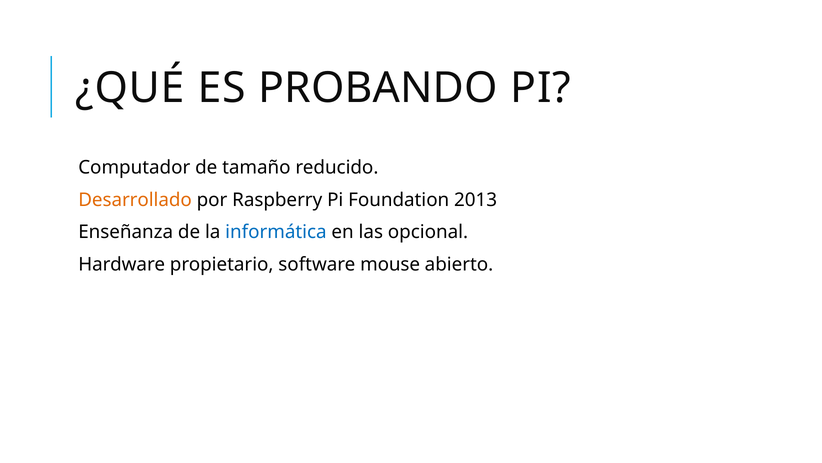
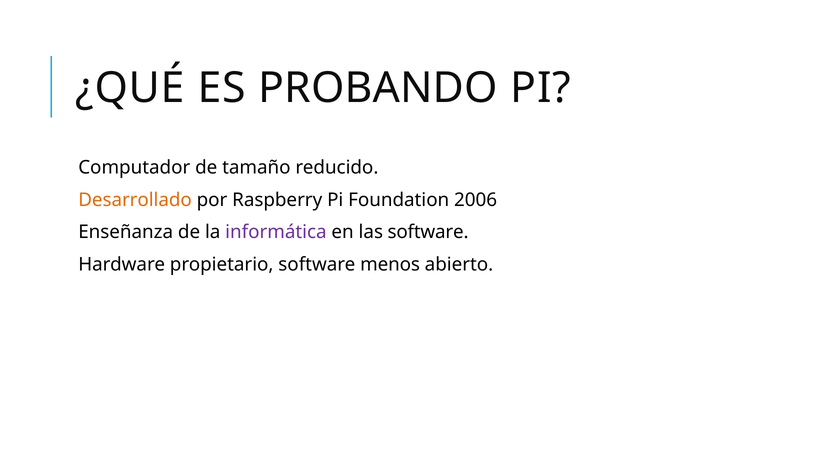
2013: 2013 -> 2006
informática colour: blue -> purple
las opcional: opcional -> software
mouse: mouse -> menos
